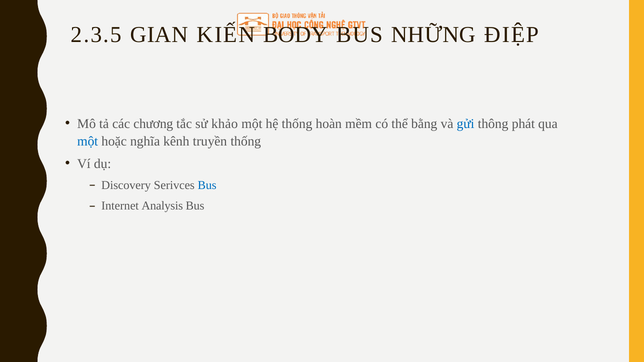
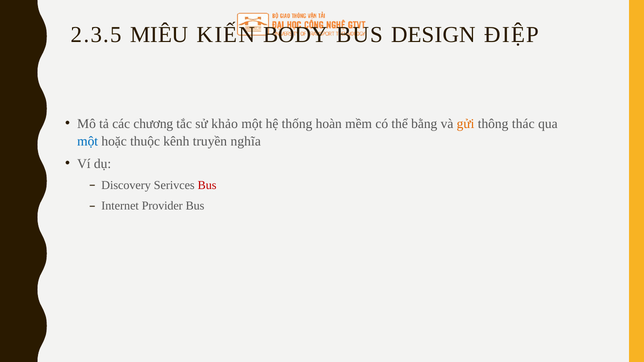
GIAN: GIAN -> MIÊU
NHỮNG: NHỮNG -> DESIGN
gửi colour: blue -> orange
phát: phát -> thác
nghĩa: nghĩa -> thuộc
truyền thống: thống -> nghĩa
Bus at (207, 185) colour: blue -> red
Analysis: Analysis -> Provider
